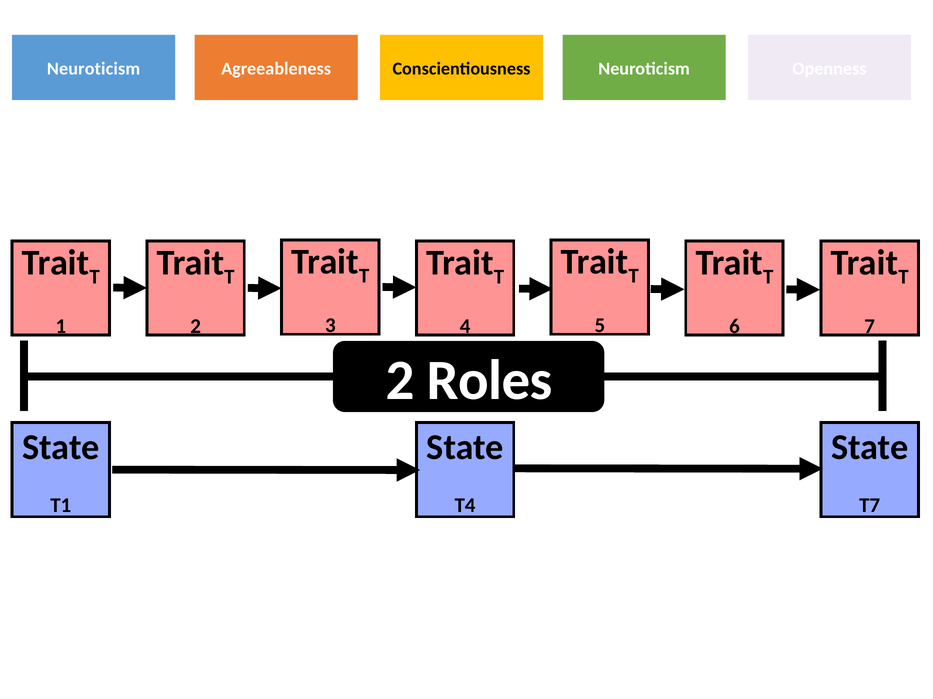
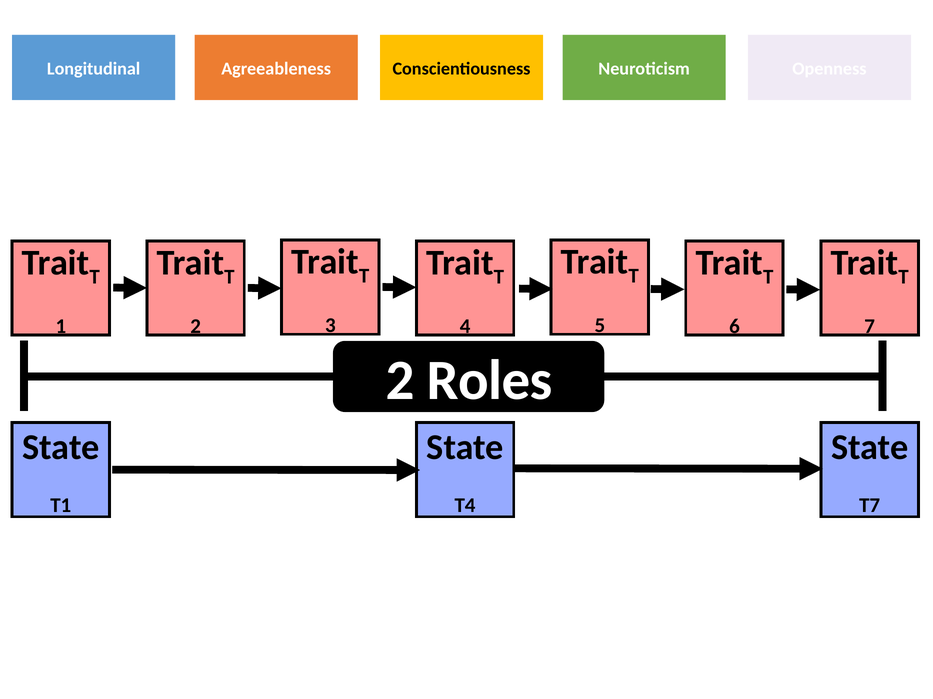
Neuroticism at (94, 69): Neuroticism -> Longitudinal
